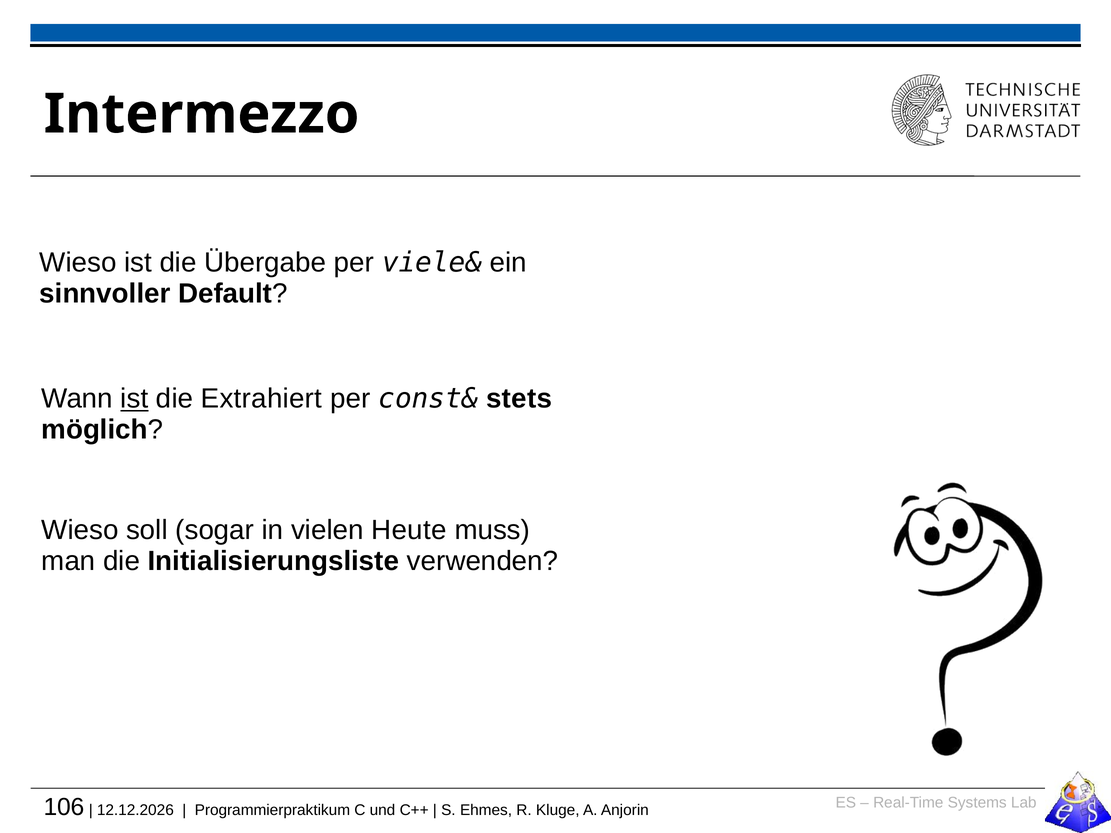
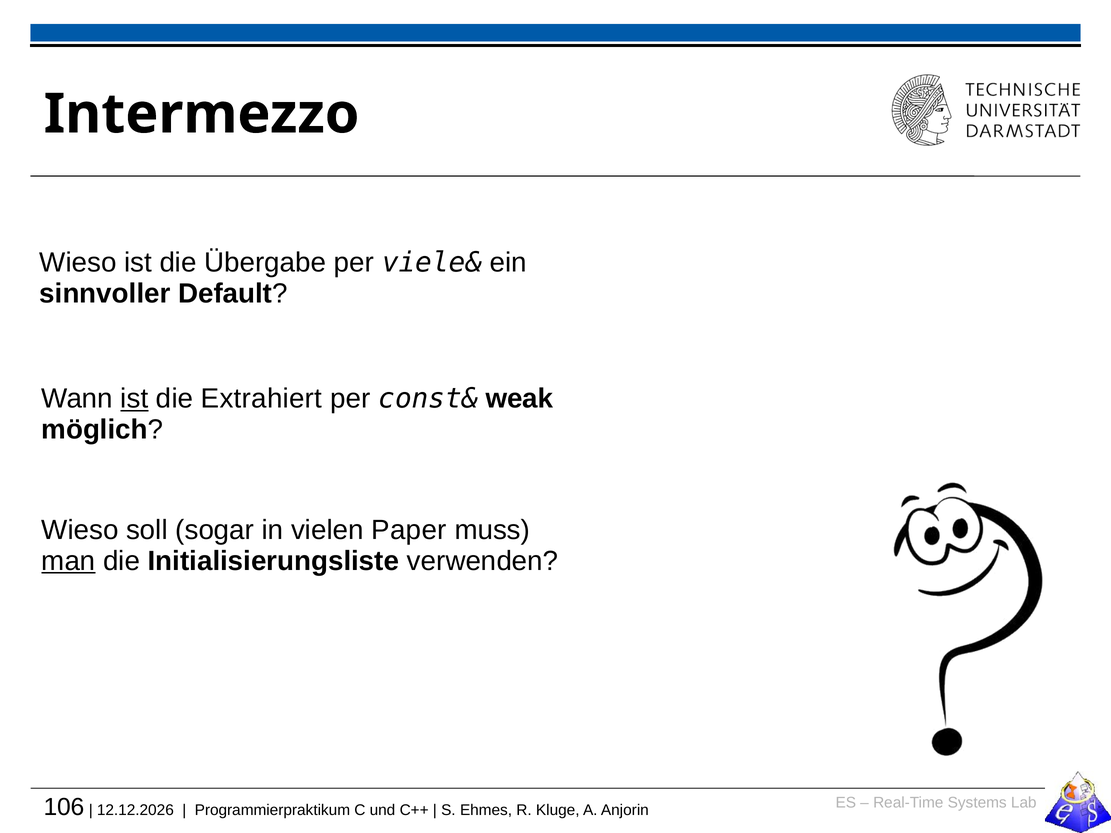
stets: stets -> weak
Heute: Heute -> Paper
man underline: none -> present
